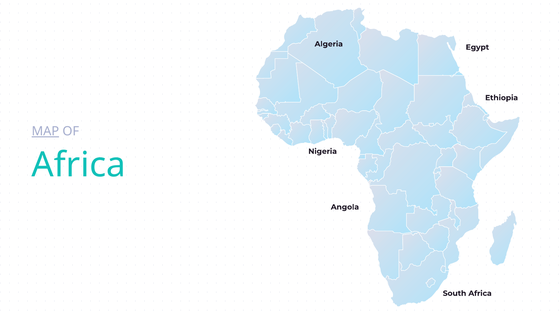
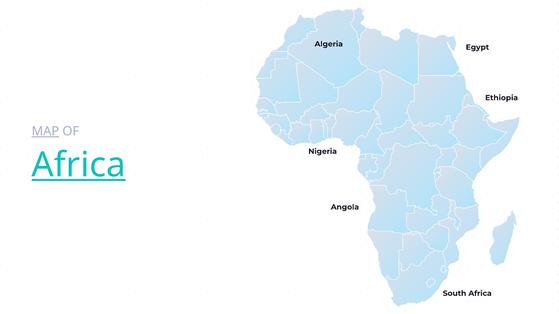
Africa at (79, 165) underline: none -> present
